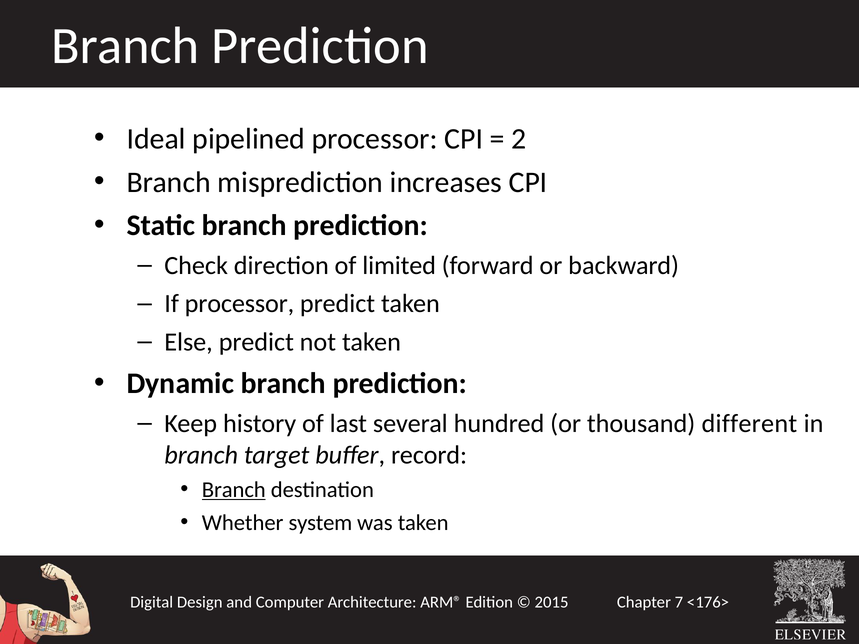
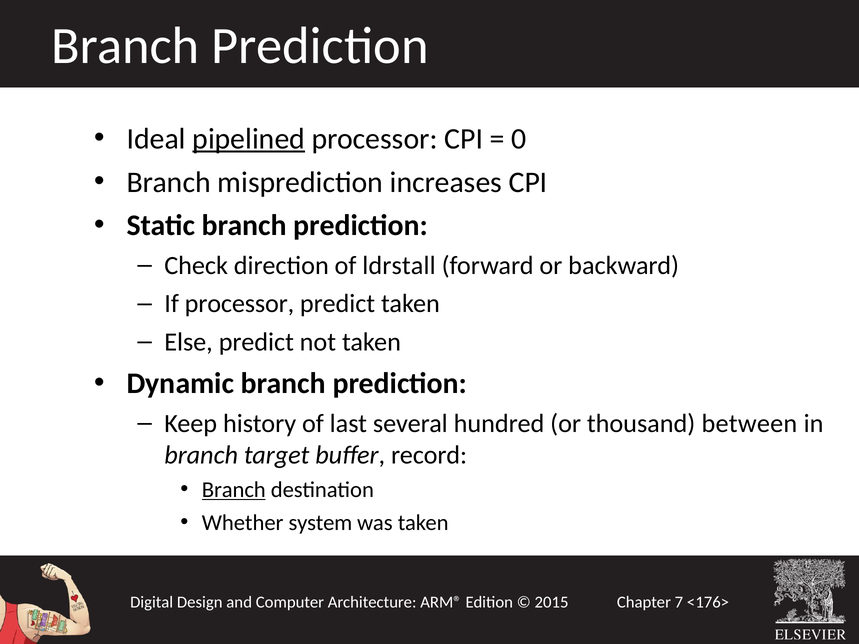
pipelined underline: none -> present
2: 2 -> 0
limited: limited -> ldrstall
different: different -> between
